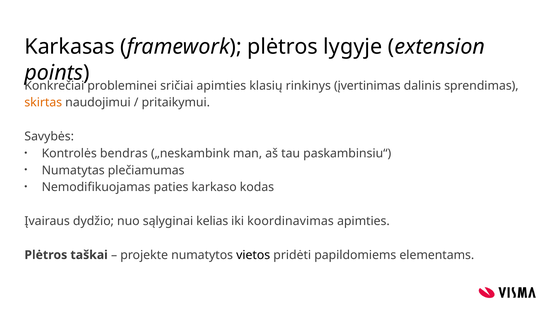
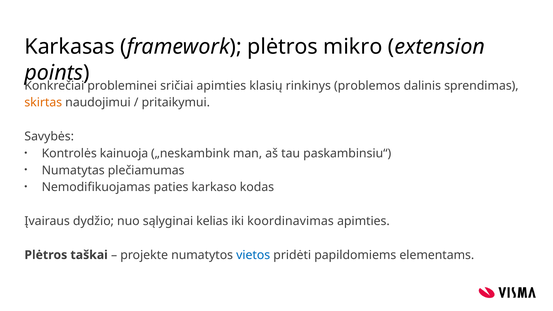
lygyje: lygyje -> mikro
įvertinimas: įvertinimas -> problemos
bendras: bendras -> kainuoja
vietos colour: black -> blue
